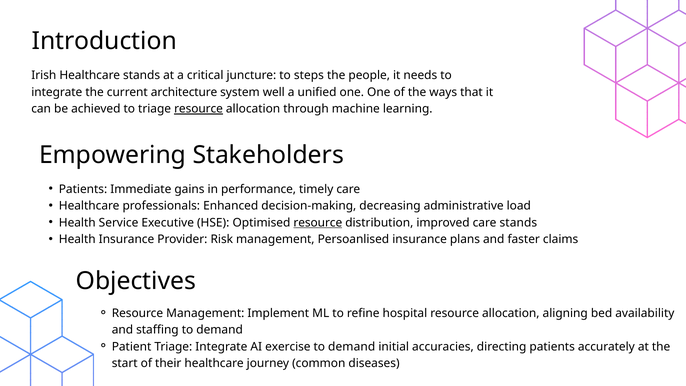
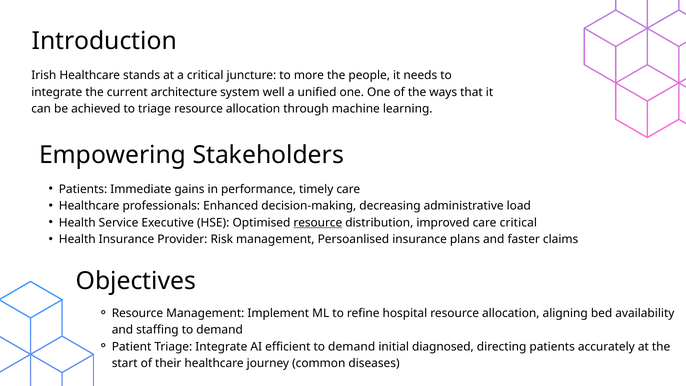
steps: steps -> more
resource at (199, 109) underline: present -> none
care stands: stands -> critical
exercise: exercise -> efficient
accuracies: accuracies -> diagnosed
